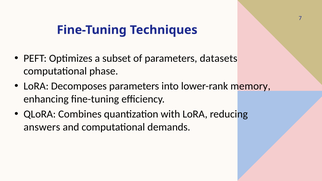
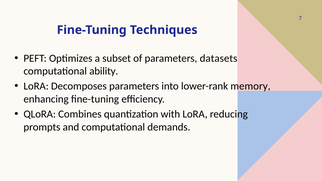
phase: phase -> ability
answers: answers -> prompts
